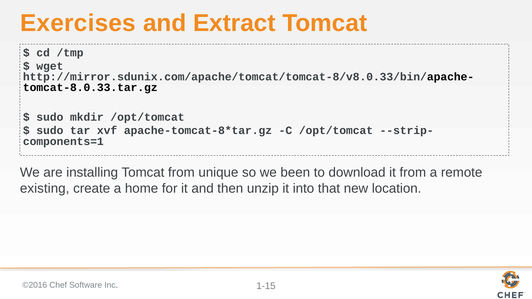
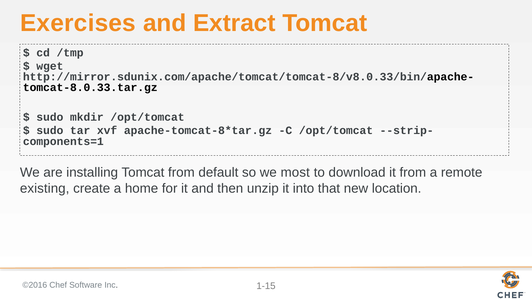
unique: unique -> default
been: been -> most
